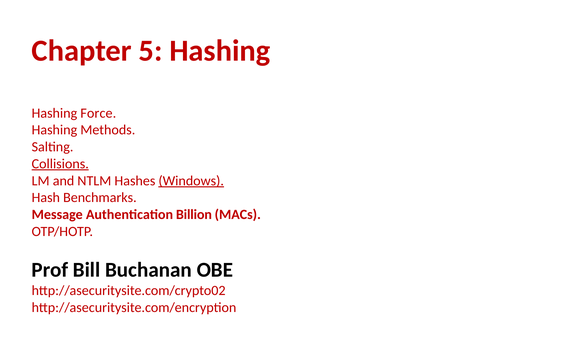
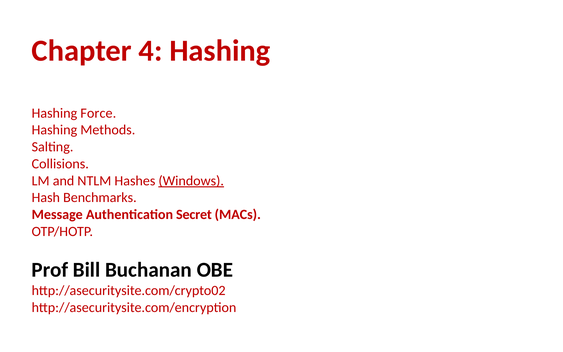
5: 5 -> 4
Collisions underline: present -> none
Billion: Billion -> Secret
